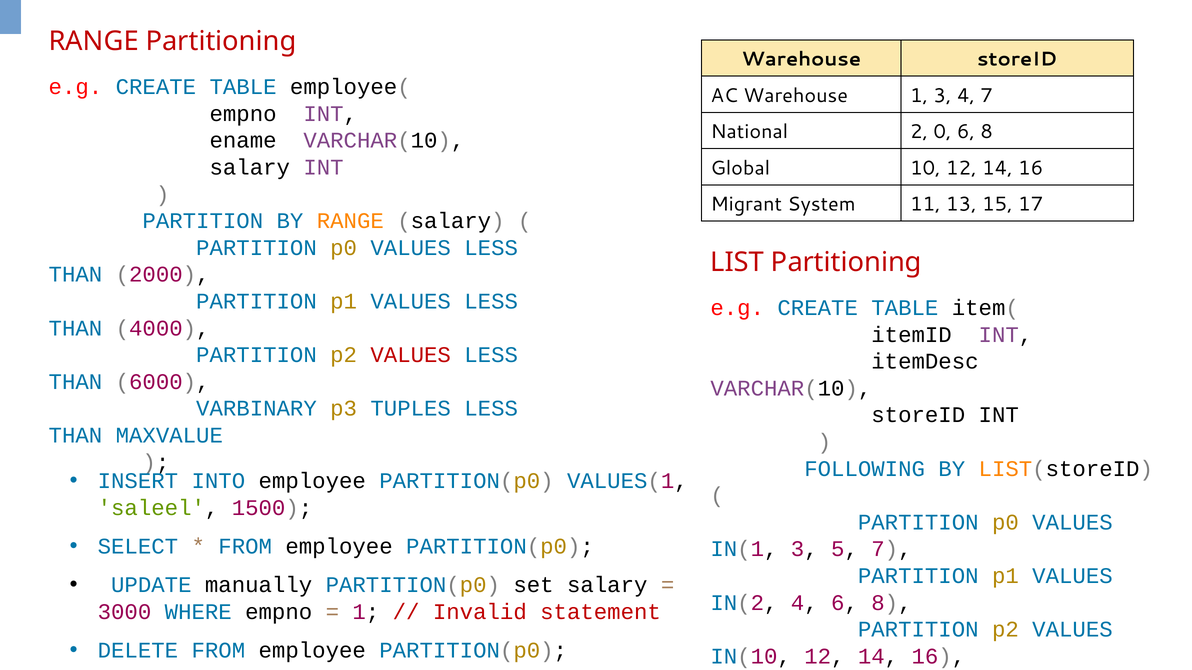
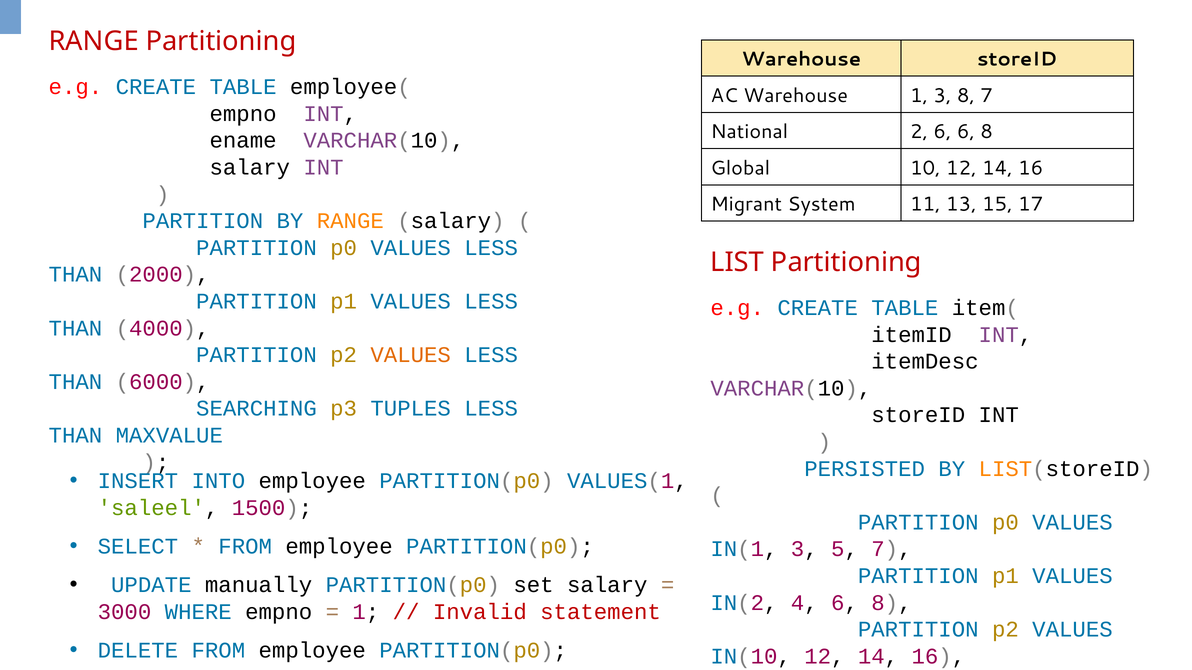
3 4: 4 -> 8
2 0: 0 -> 6
VALUES at (411, 355) colour: red -> orange
VARBINARY: VARBINARY -> SEARCHING
FOLLOWING: FOLLOWING -> PERSISTED
